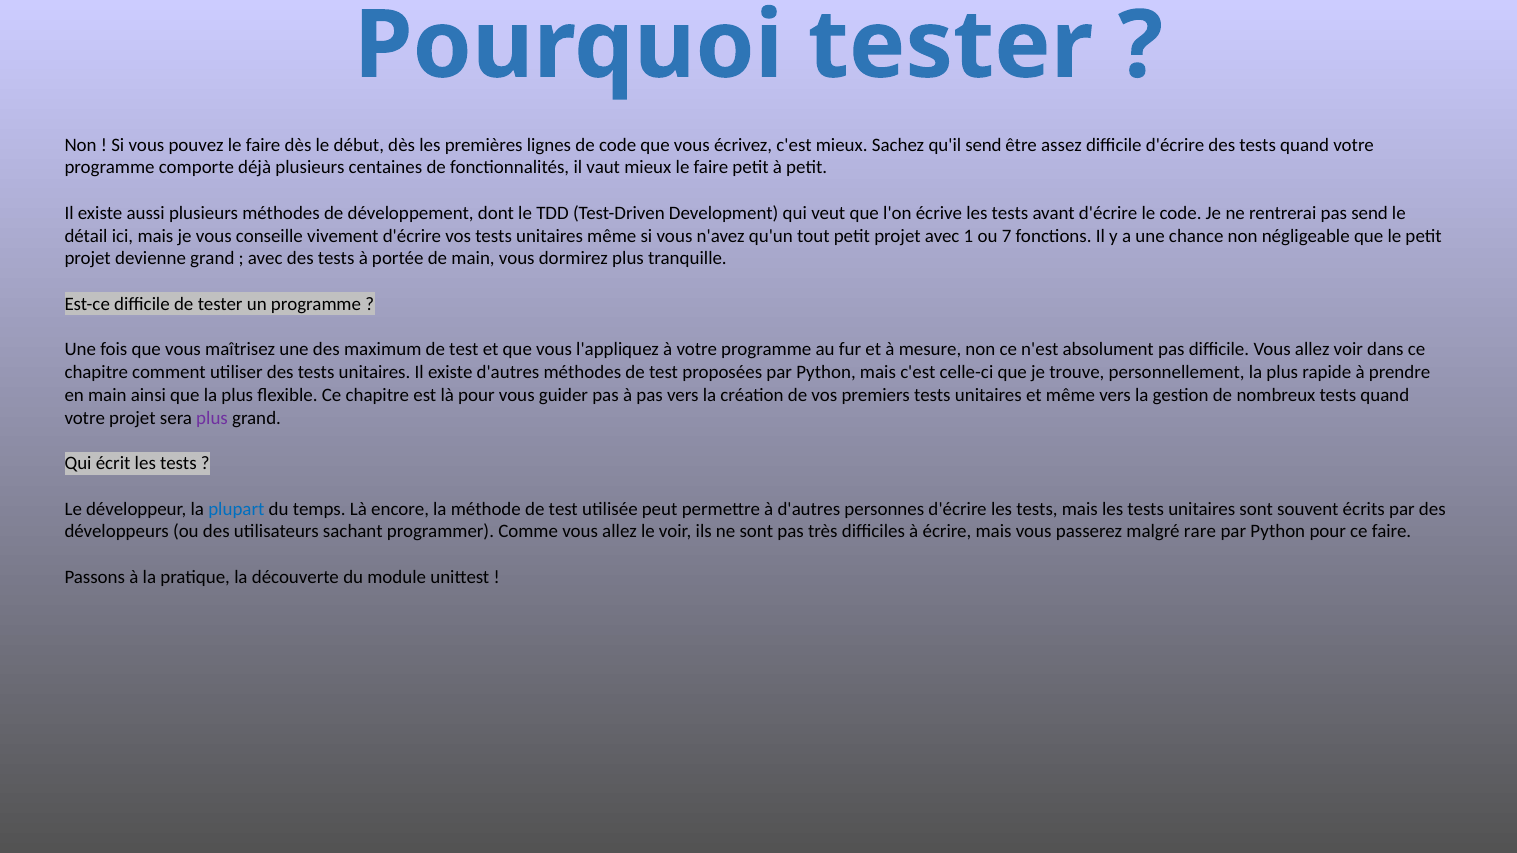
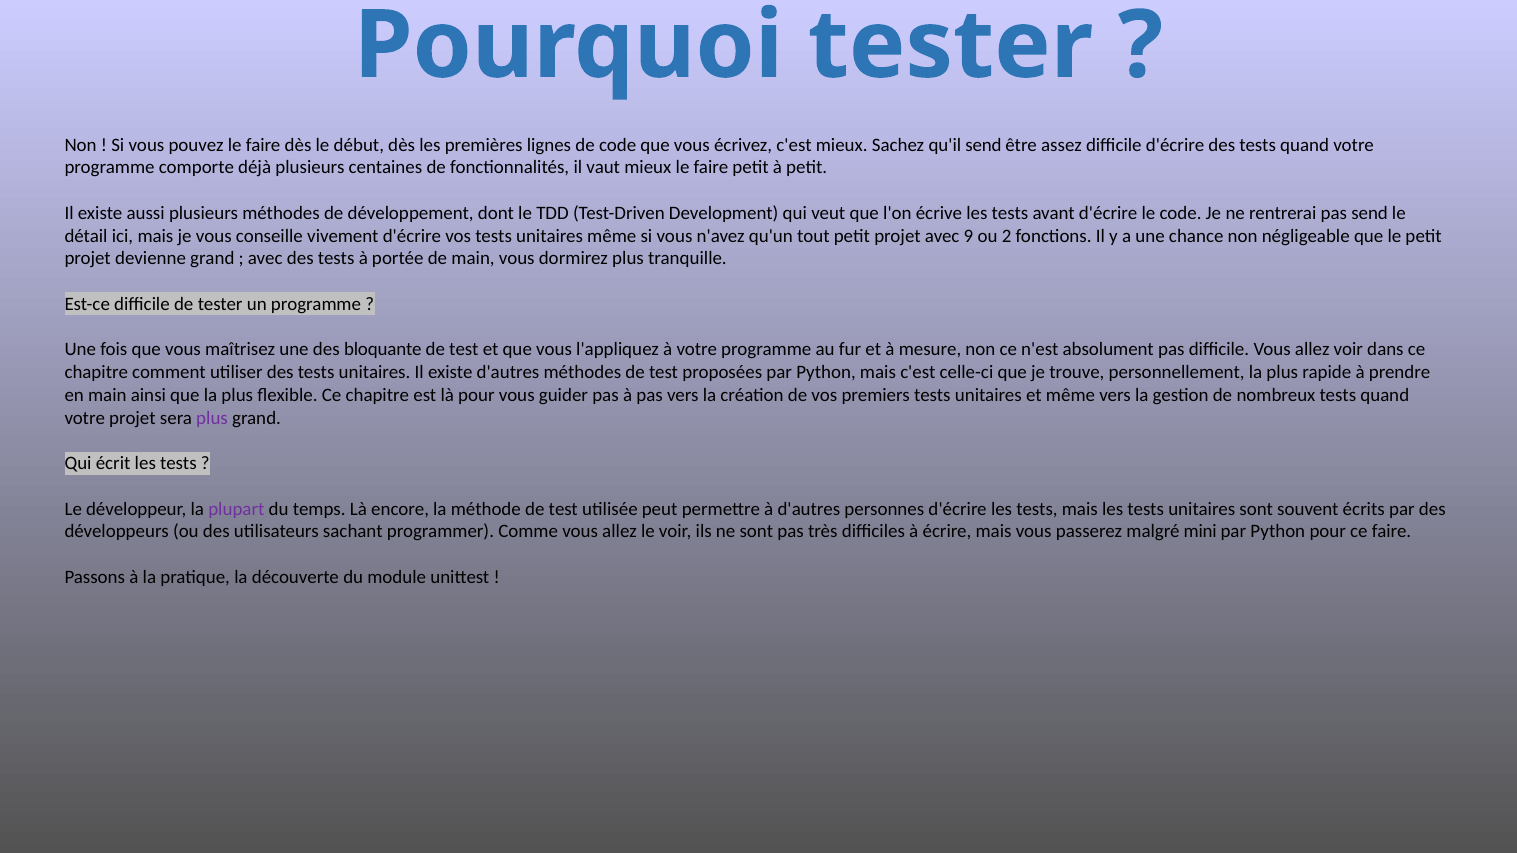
1: 1 -> 9
7: 7 -> 2
maximum: maximum -> bloquante
plupart colour: blue -> purple
rare: rare -> mini
